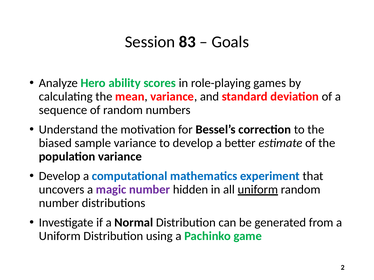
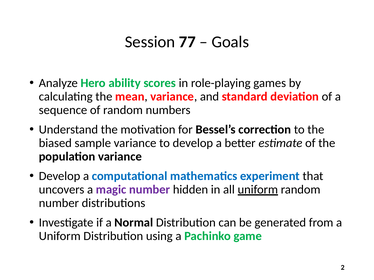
83: 83 -> 77
